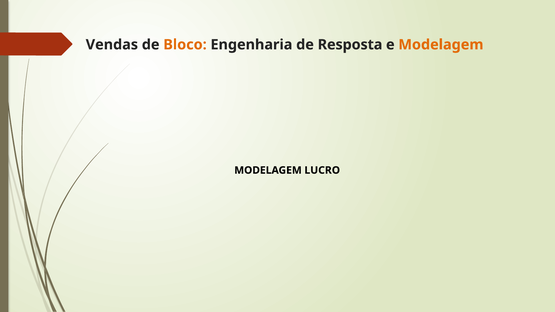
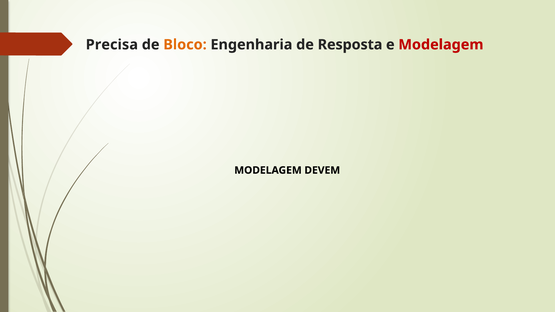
Vendas: Vendas -> Precisa
Modelagem at (441, 45) colour: orange -> red
LUCRO: LUCRO -> DEVEM
